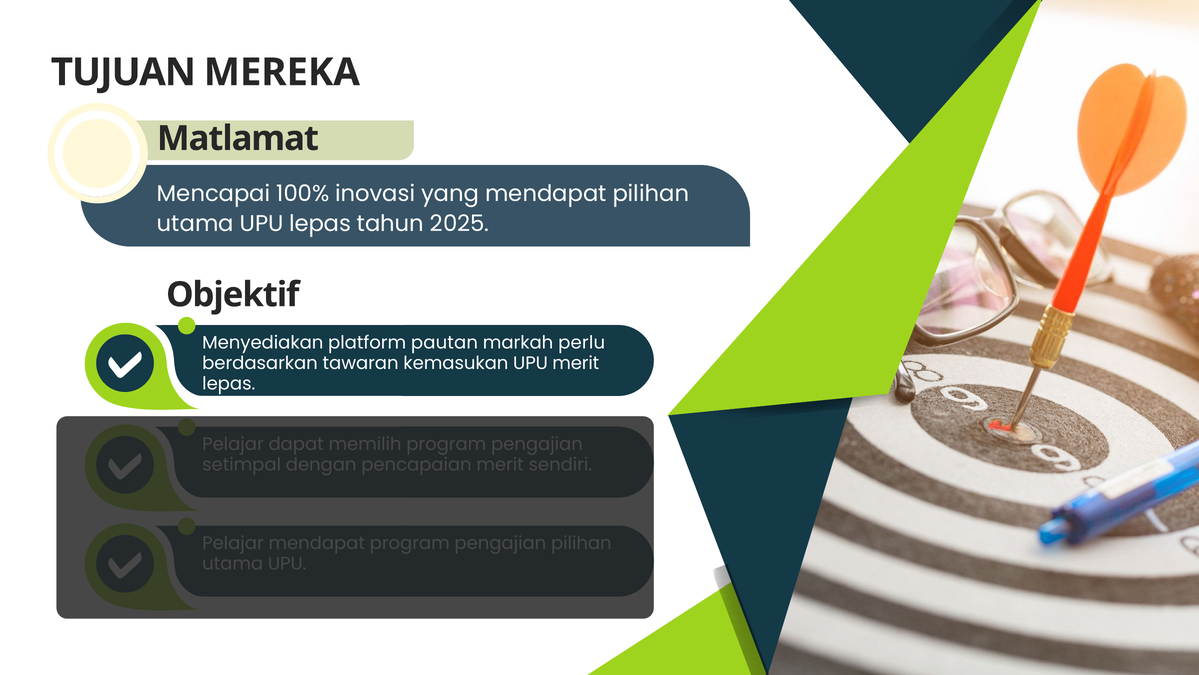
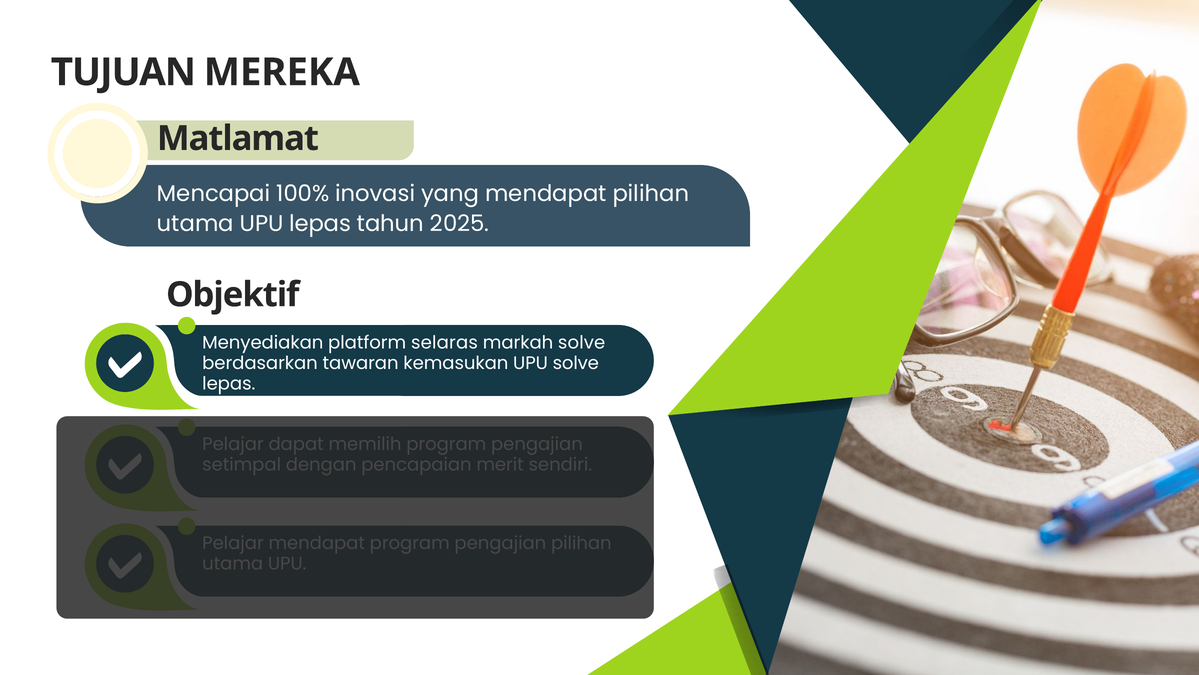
pautan: pautan -> selaras
markah perlu: perlu -> solve
UPU merit: merit -> solve
